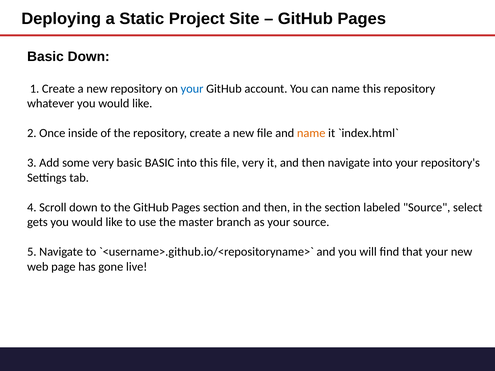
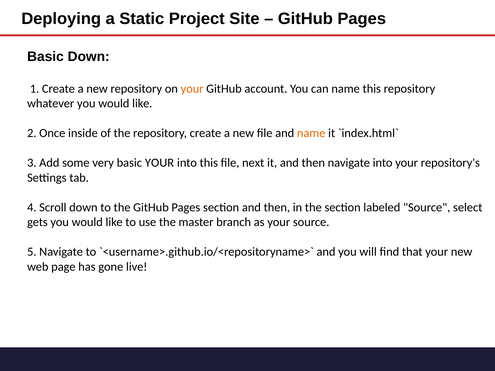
your at (192, 89) colour: blue -> orange
basic BASIC: BASIC -> YOUR
file very: very -> next
